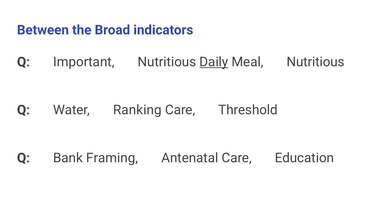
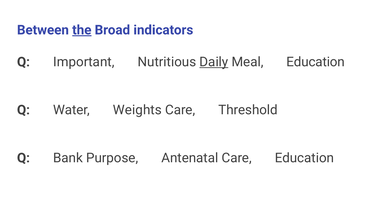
the underline: none -> present
Meal Nutritious: Nutritious -> Education
Ranking: Ranking -> Weights
Framing: Framing -> Purpose
